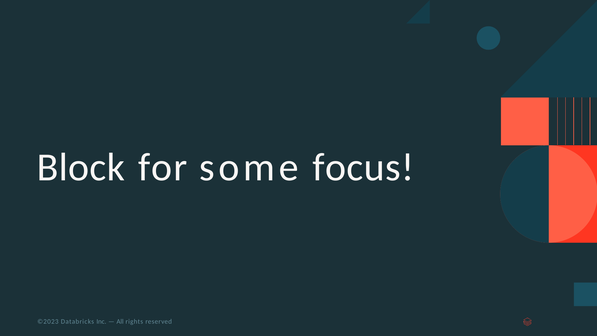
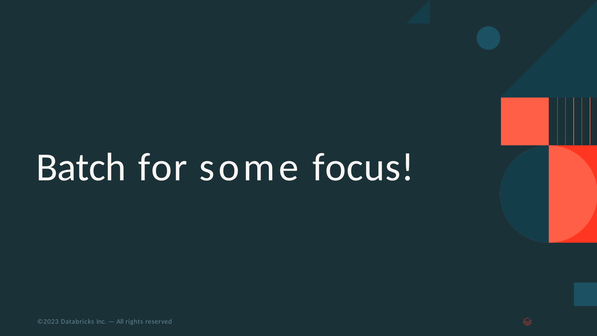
Block: Block -> Batch
